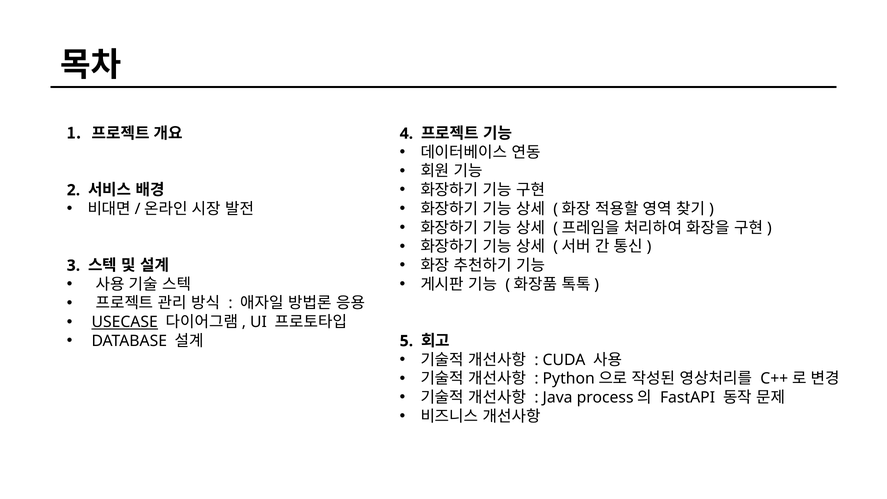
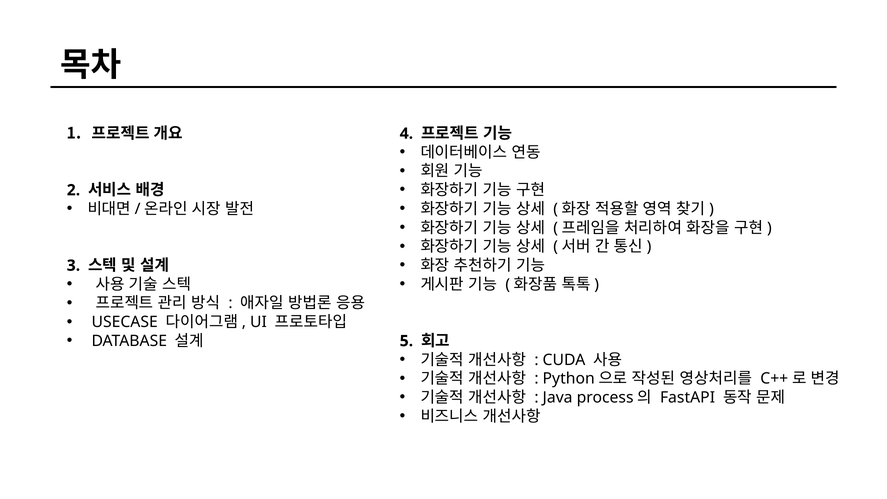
USECASE underline: present -> none
